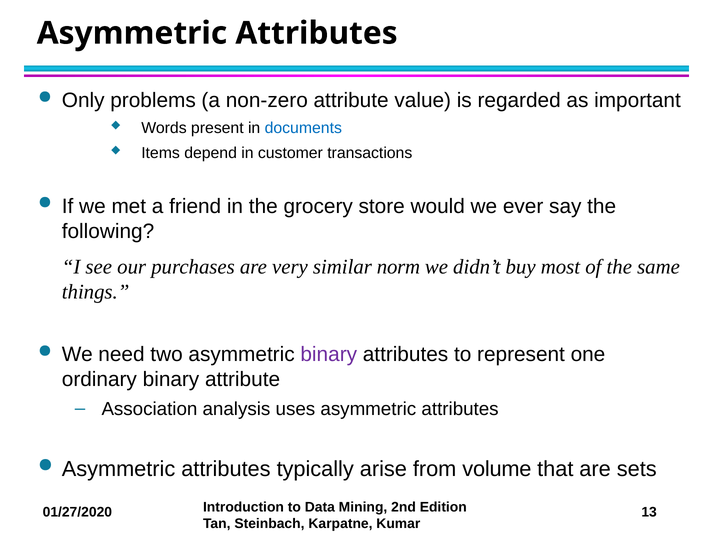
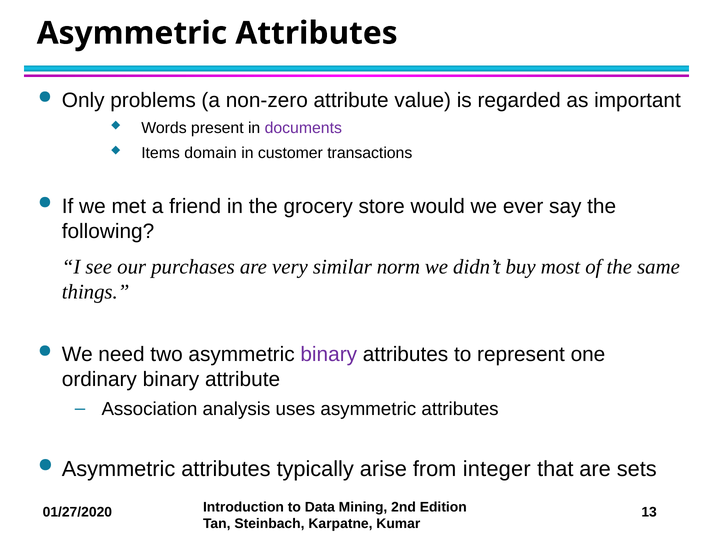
documents colour: blue -> purple
depend: depend -> domain
volume: volume -> integer
